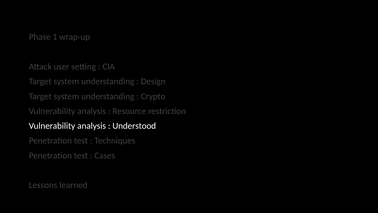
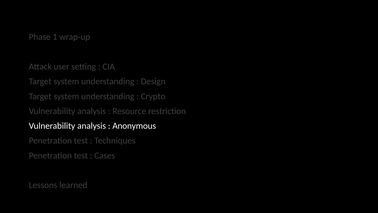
Understood: Understood -> Anonymous
